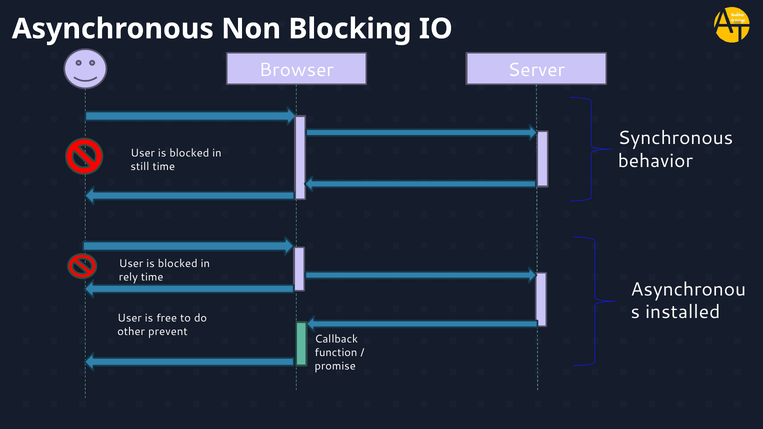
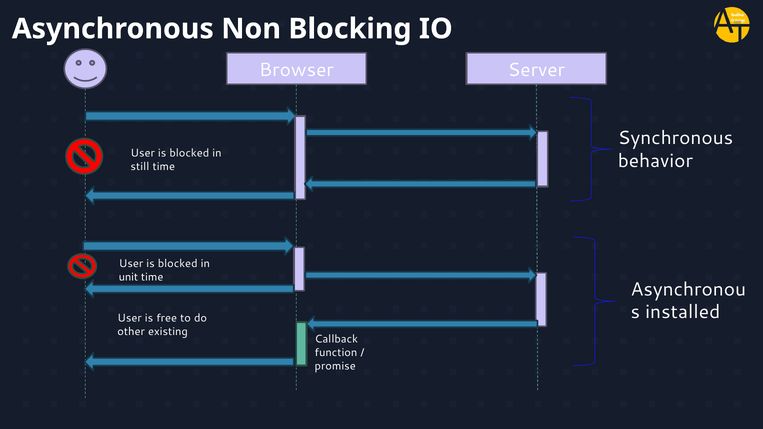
rely: rely -> unit
prevent: prevent -> existing
